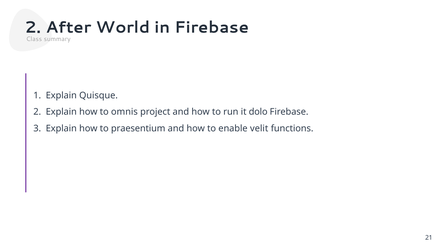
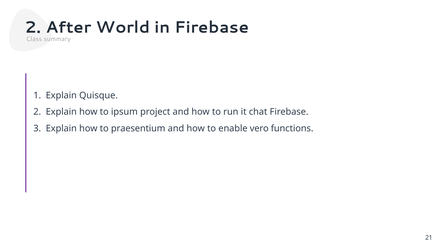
omnis: omnis -> ipsum
dolo: dolo -> chat
velit: velit -> vero
